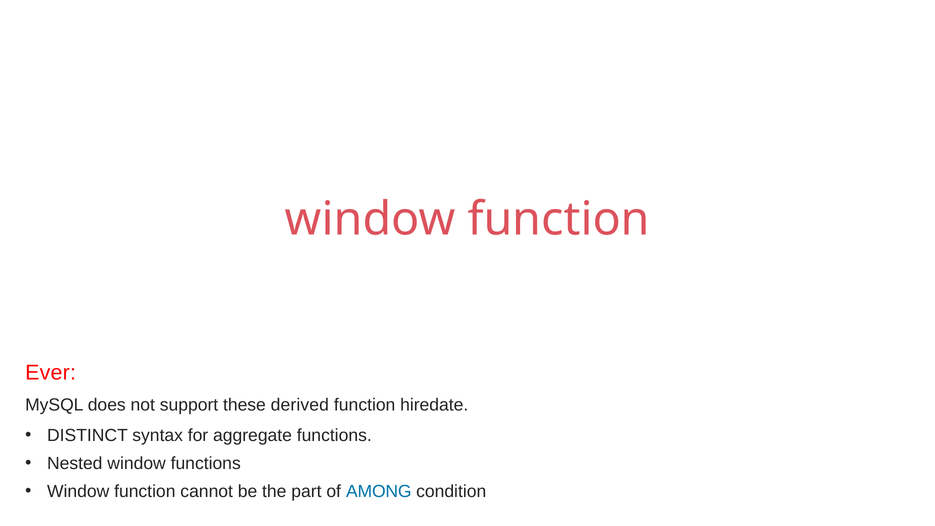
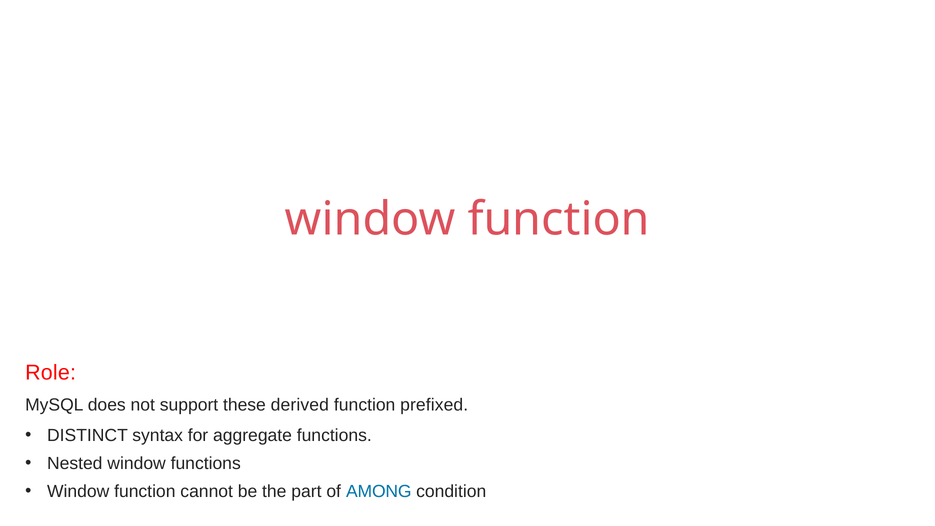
Ever: Ever -> Role
hiredate: hiredate -> prefixed
